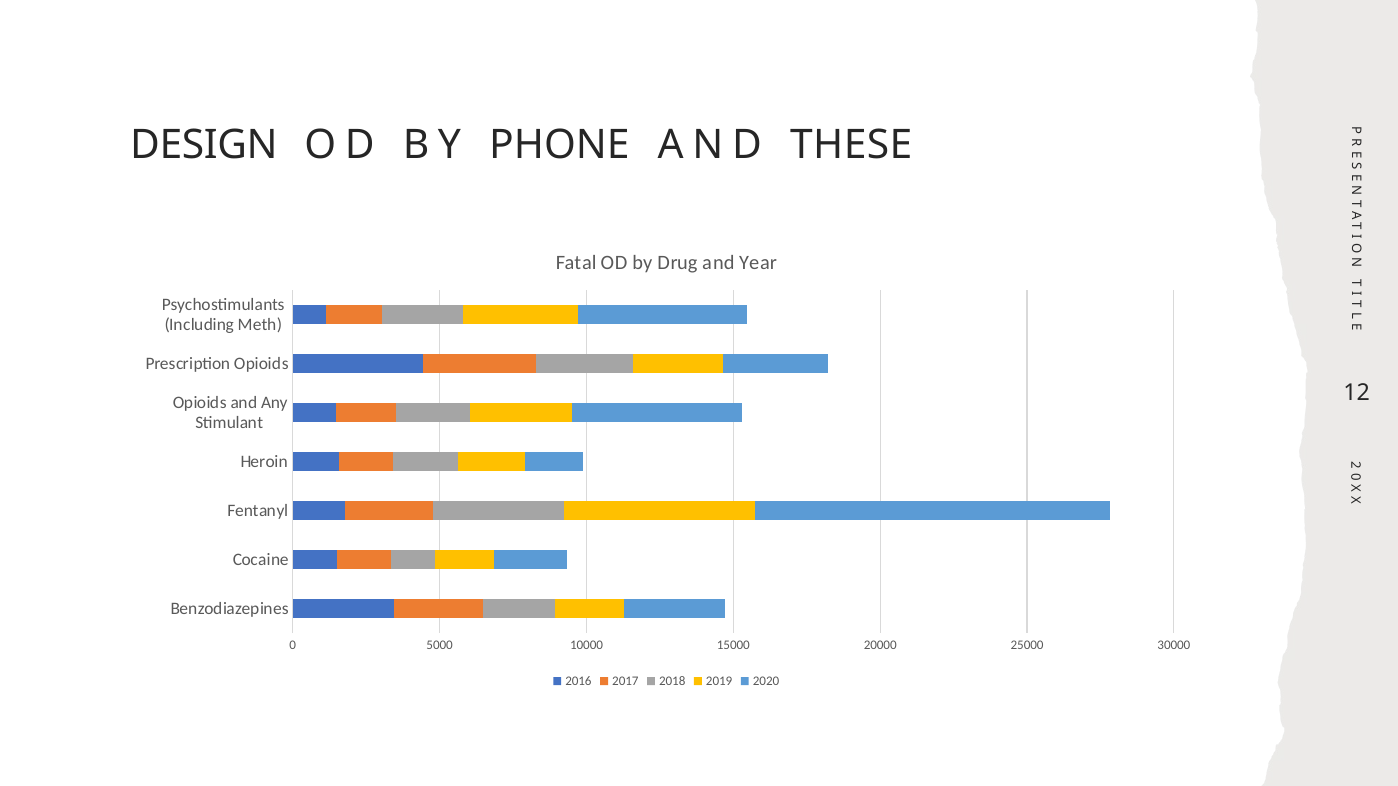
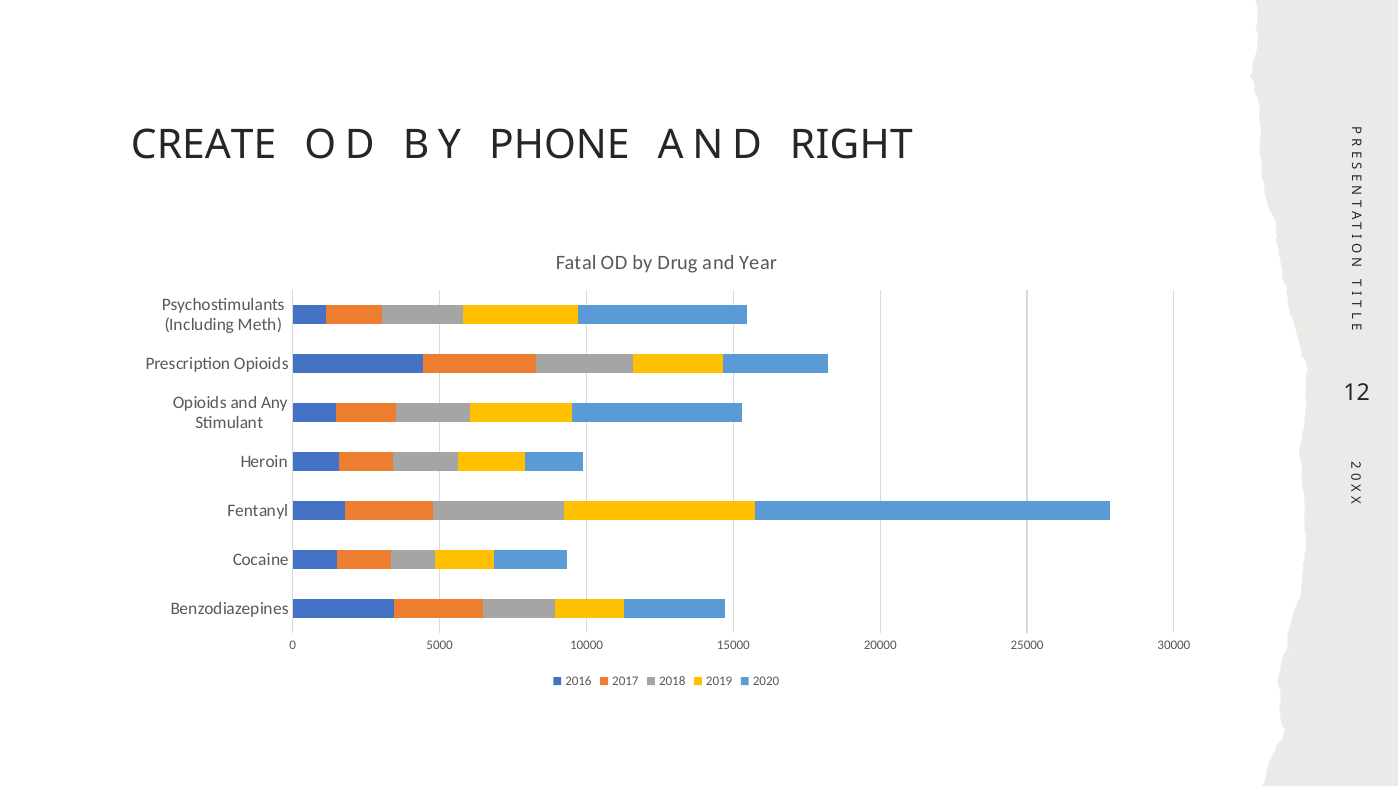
DESIGN: DESIGN -> CREATE
THESE: THESE -> RIGHT
